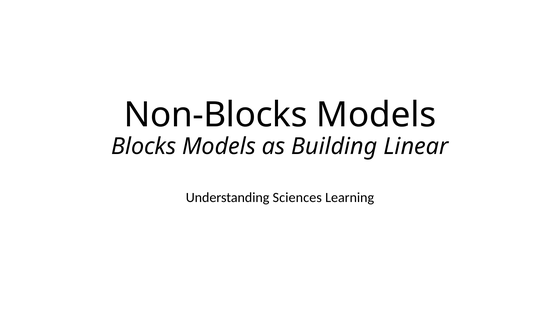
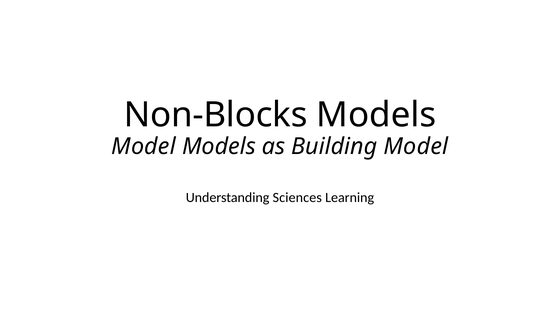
Blocks at (144, 146): Blocks -> Model
Building Linear: Linear -> Model
